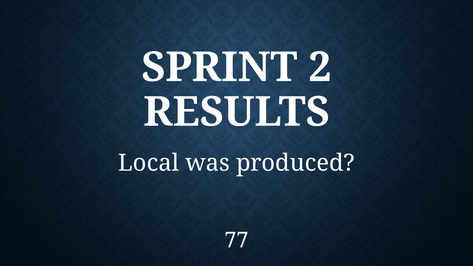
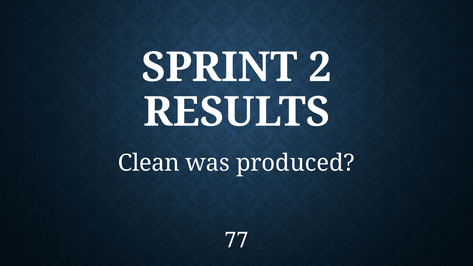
Local: Local -> Clean
